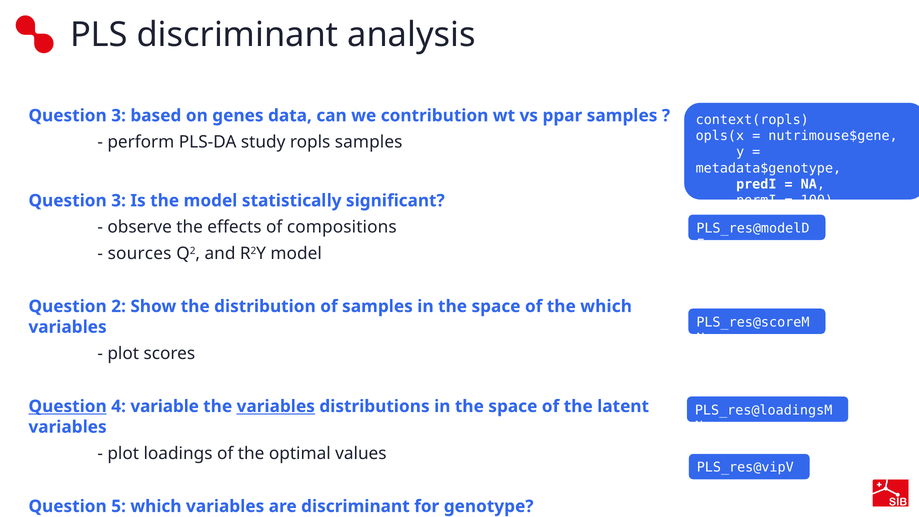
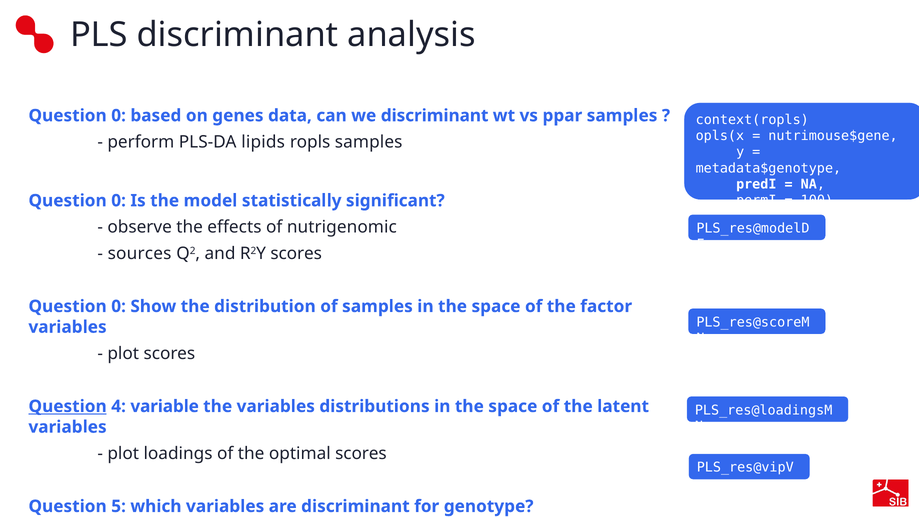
3 at (119, 116): 3 -> 0
we contribution: contribution -> discriminant
study: study -> lipids
3 at (119, 201): 3 -> 0
compositions: compositions -> nutrigenomic
R2Y model: model -> scores
2 at (119, 306): 2 -> 0
the which: which -> factor
variables at (276, 406) underline: present -> none
optimal values: values -> scores
